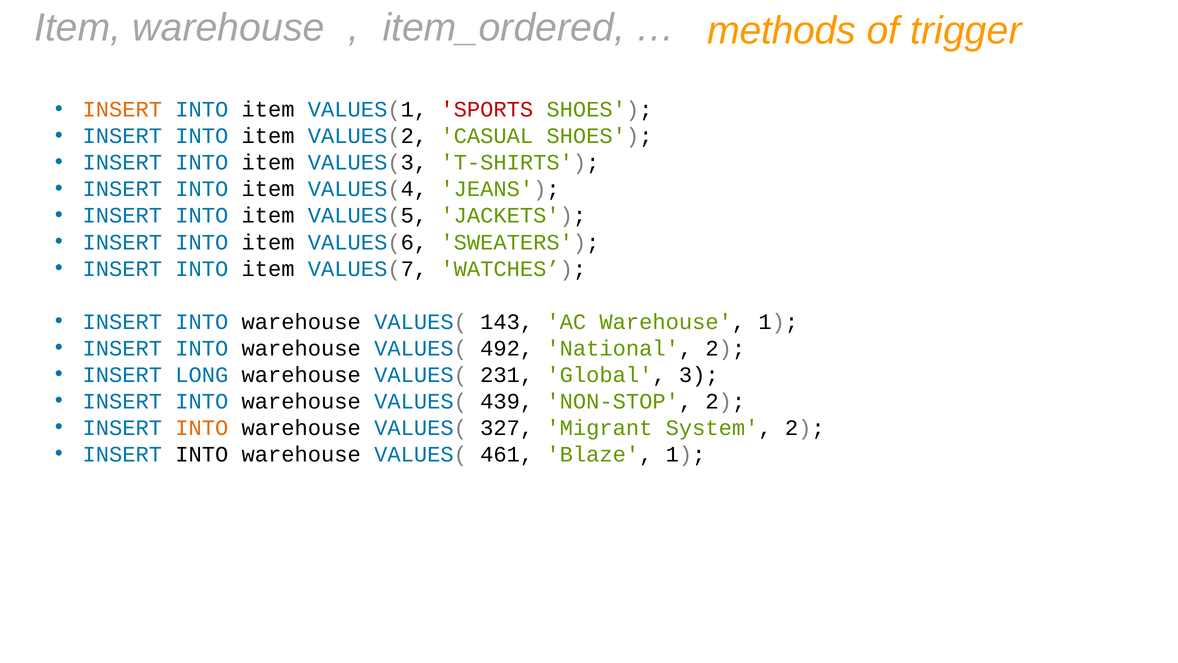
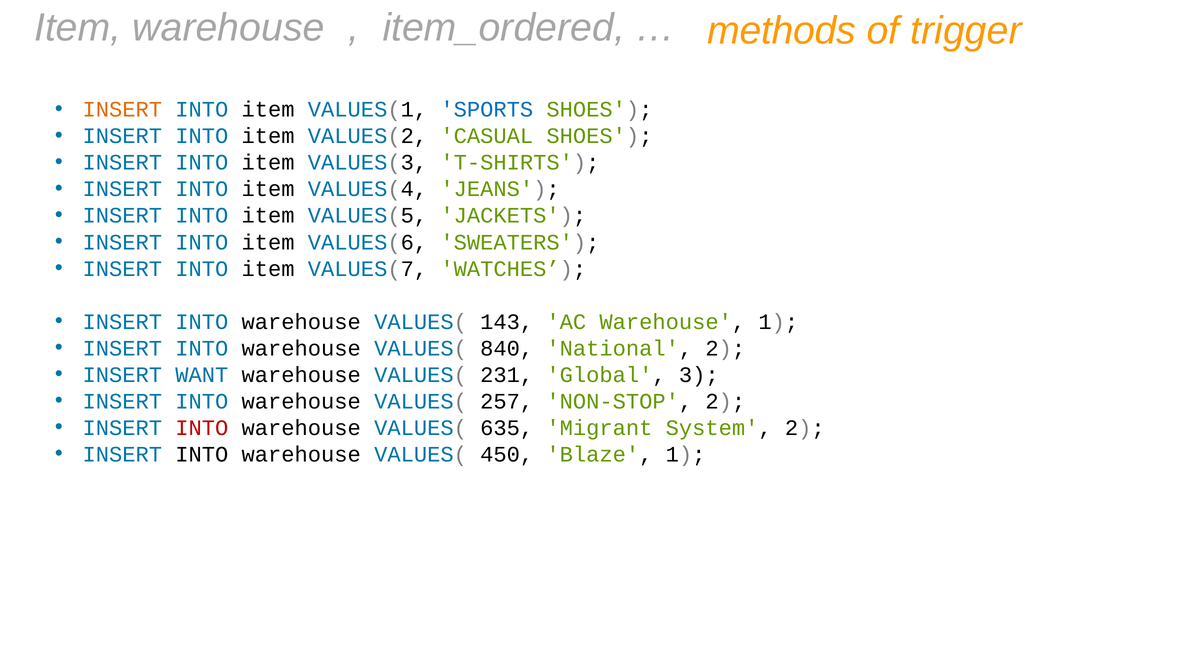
SPORTS colour: red -> blue
492: 492 -> 840
LONG: LONG -> WANT
439: 439 -> 257
INTO at (202, 428) colour: orange -> red
327: 327 -> 635
461: 461 -> 450
